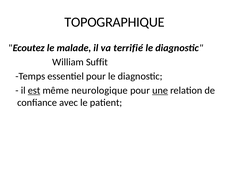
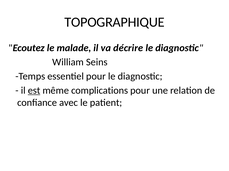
terrifié: terrifié -> décrire
Suffit: Suffit -> Seins
neurologique: neurologique -> complications
une underline: present -> none
